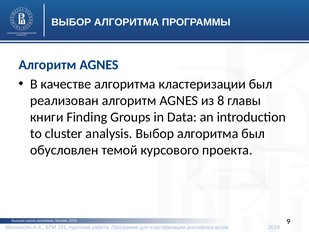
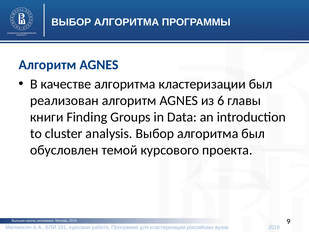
8: 8 -> 6
